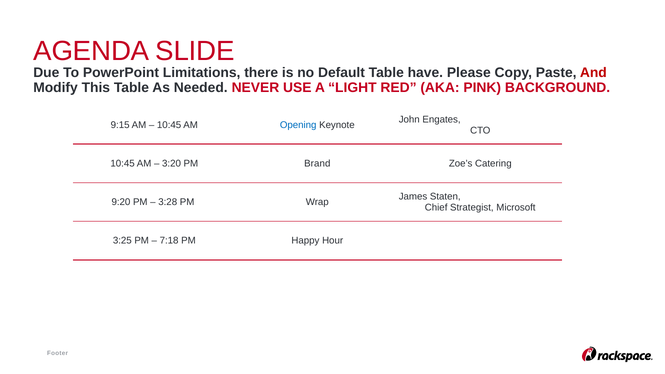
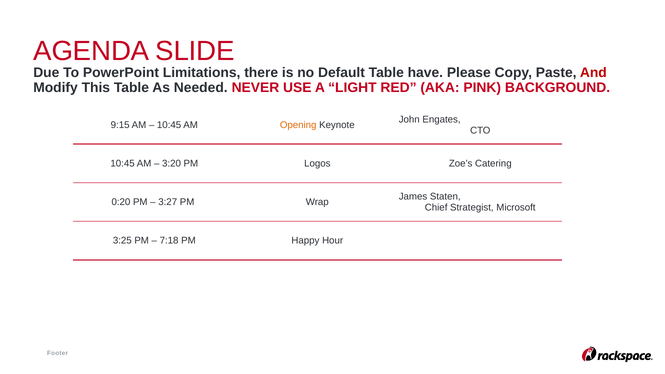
Opening colour: blue -> orange
Brand: Brand -> Logos
9:20: 9:20 -> 0:20
3:28: 3:28 -> 3:27
